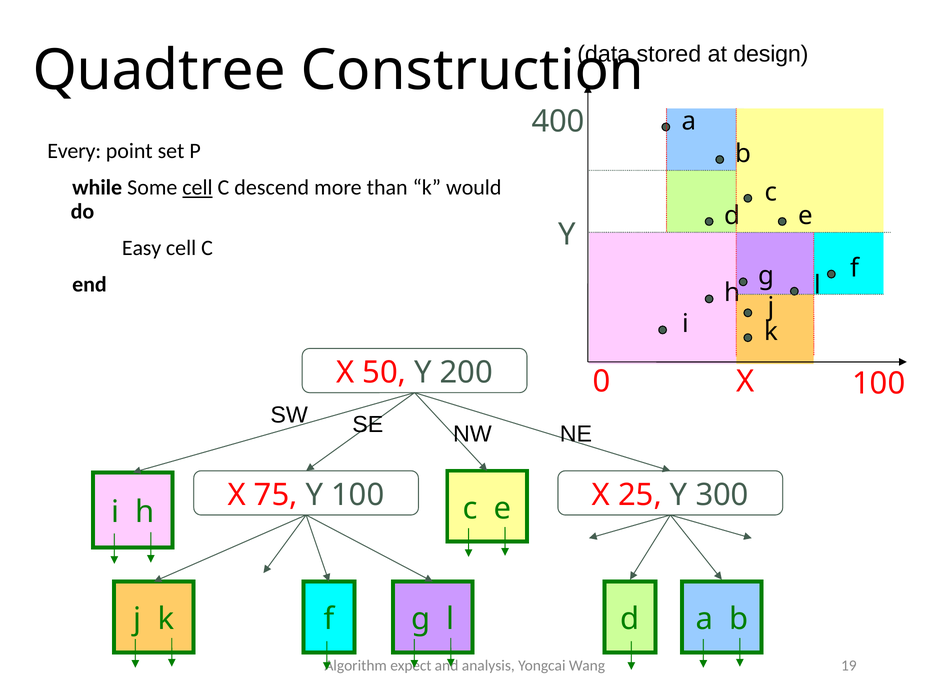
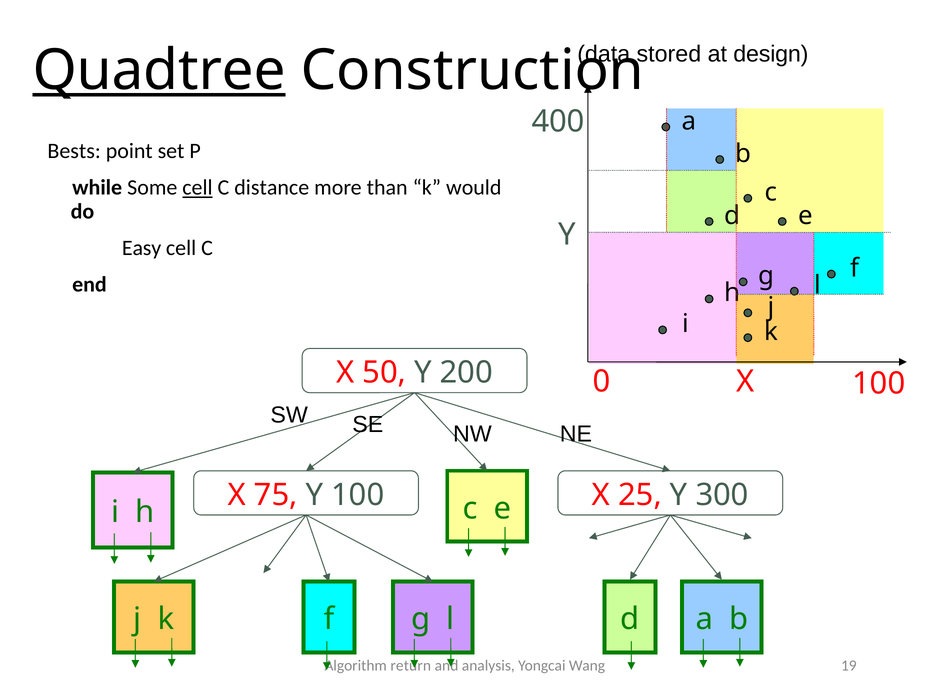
Quadtree underline: none -> present
Every: Every -> Bests
descend: descend -> distance
expect: expect -> return
